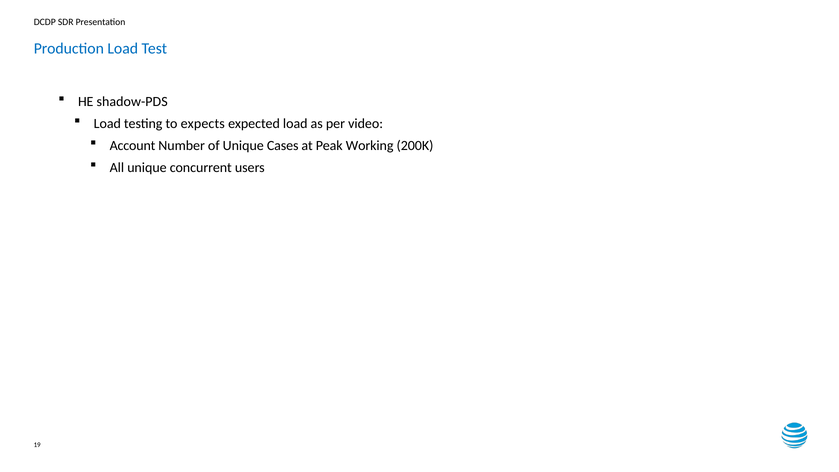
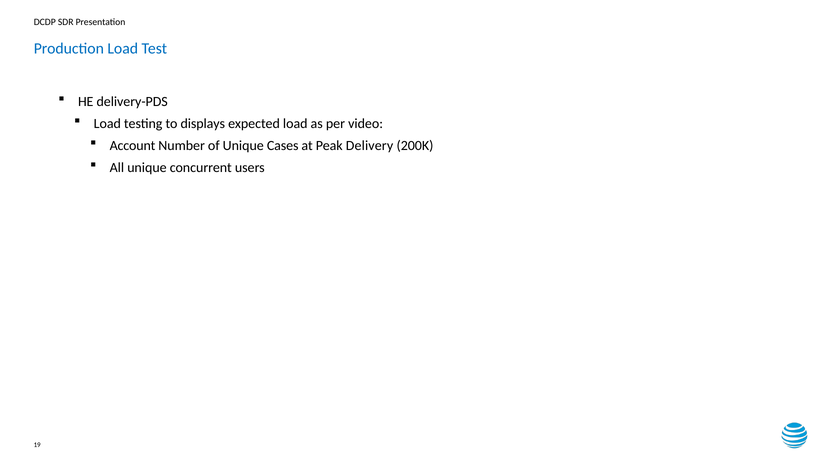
shadow-PDS: shadow-PDS -> delivery-PDS
expects: expects -> displays
Working: Working -> Delivery
